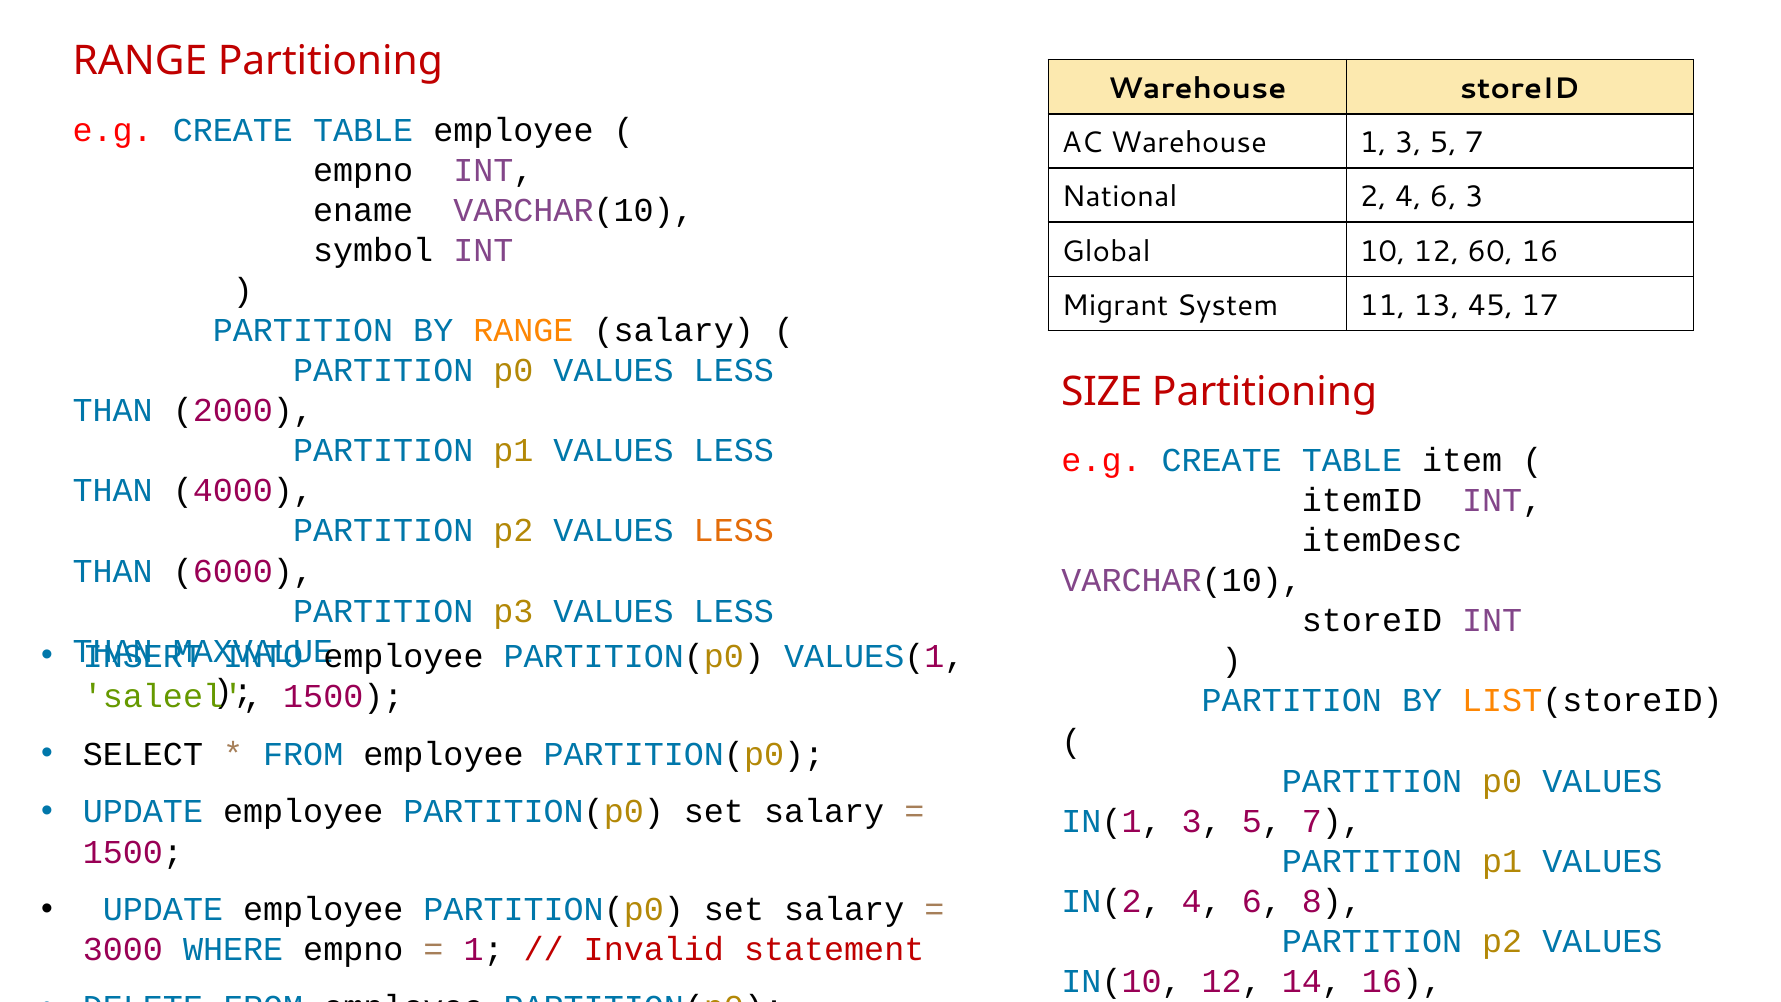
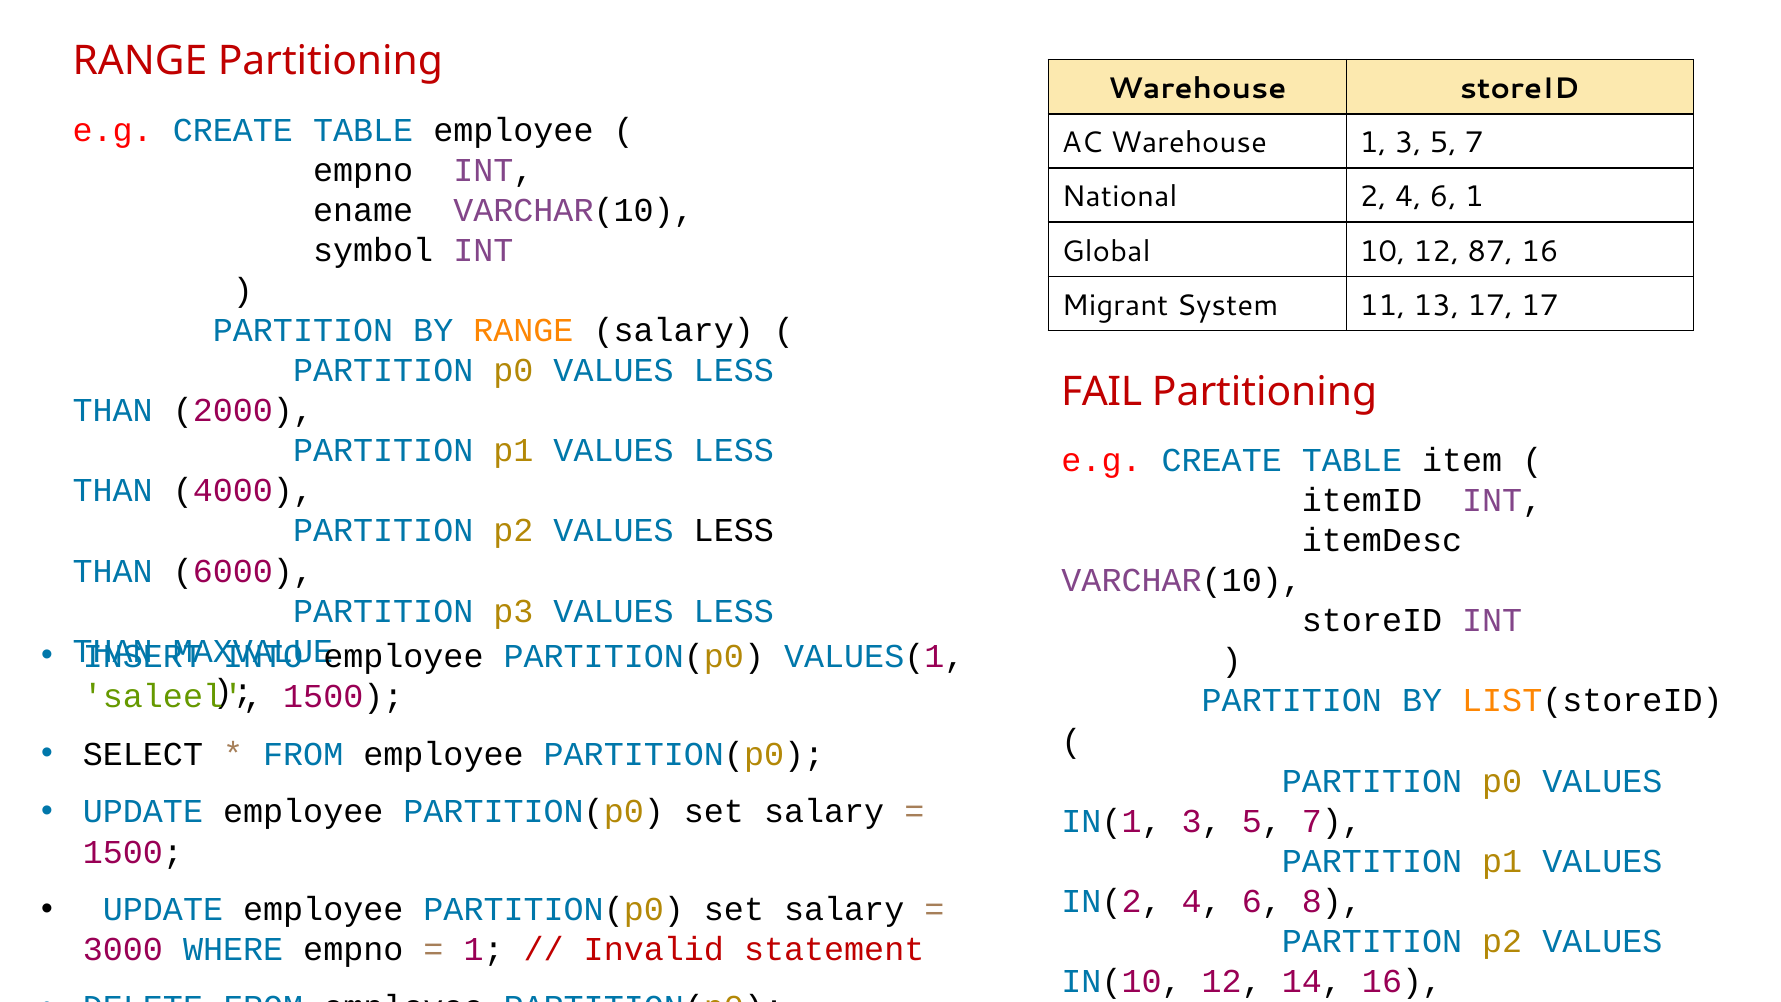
6 3: 3 -> 1
60: 60 -> 87
13 45: 45 -> 17
SIZE: SIZE -> FAIL
LESS at (734, 531) colour: orange -> black
